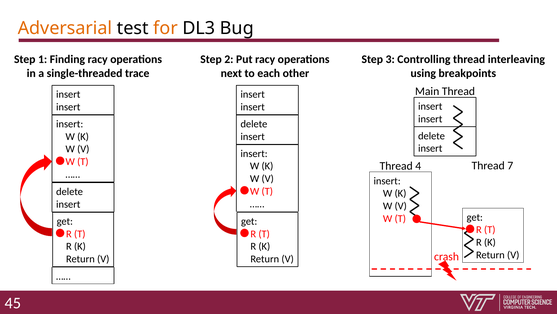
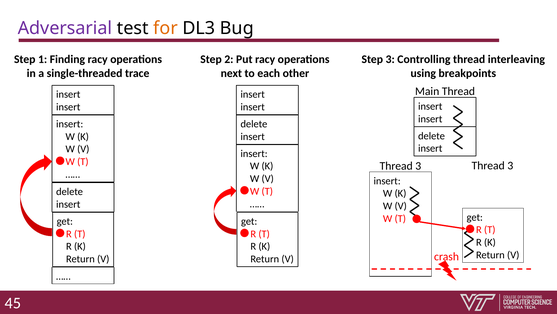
Adversarial colour: orange -> purple
4 at (418, 166): 4 -> 3
7 at (510, 165): 7 -> 3
